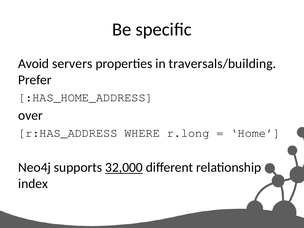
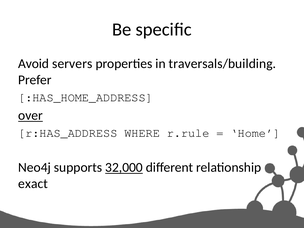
over underline: none -> present
r.long: r.long -> r.rule
index: index -> exact
